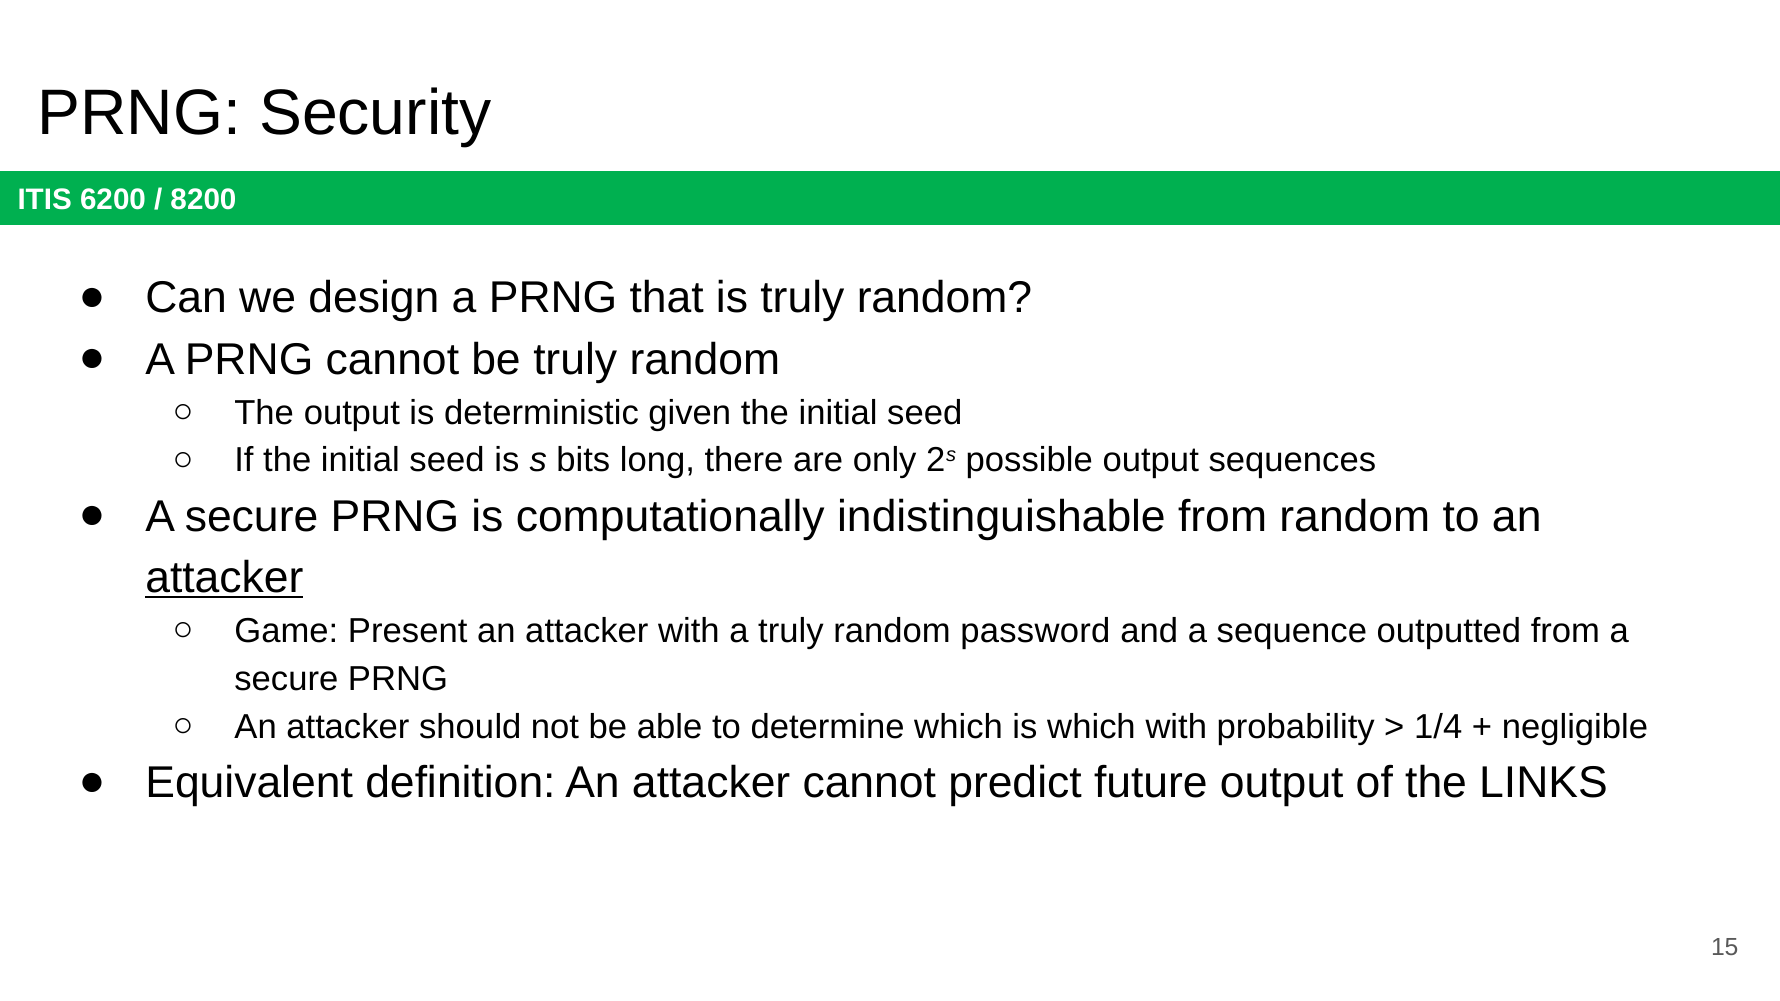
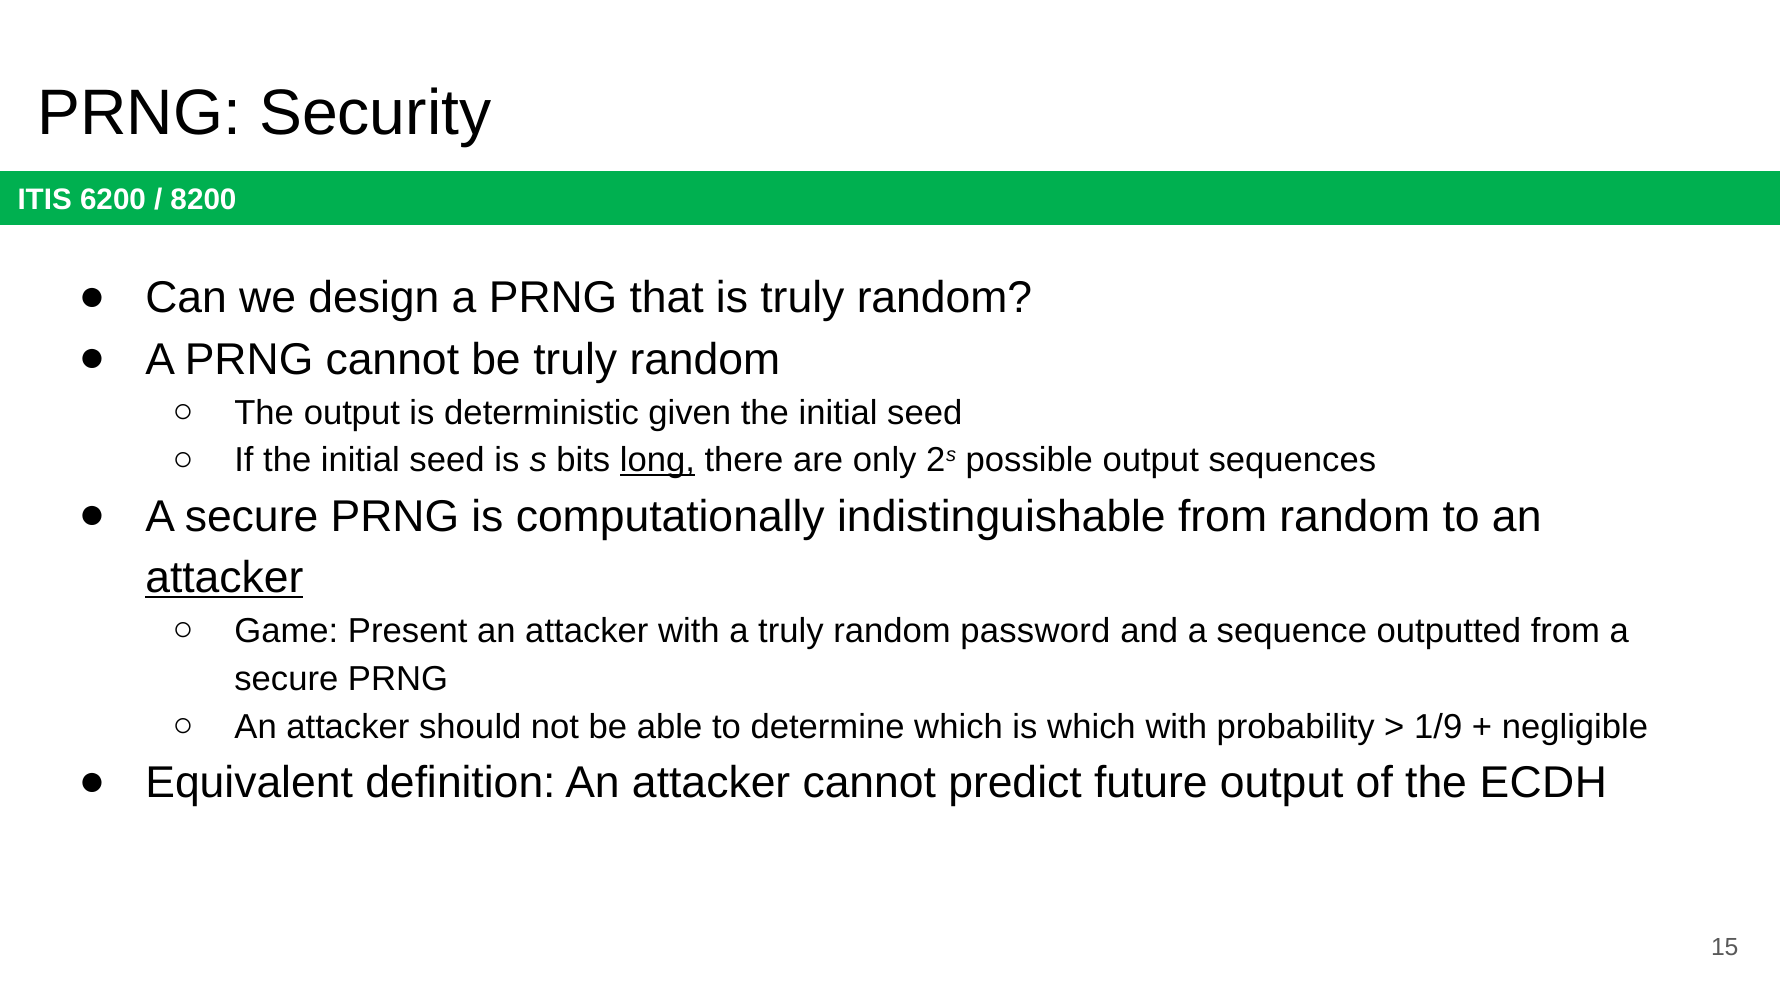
long underline: none -> present
1/4: 1/4 -> 1/9
LINKS: LINKS -> ECDH
